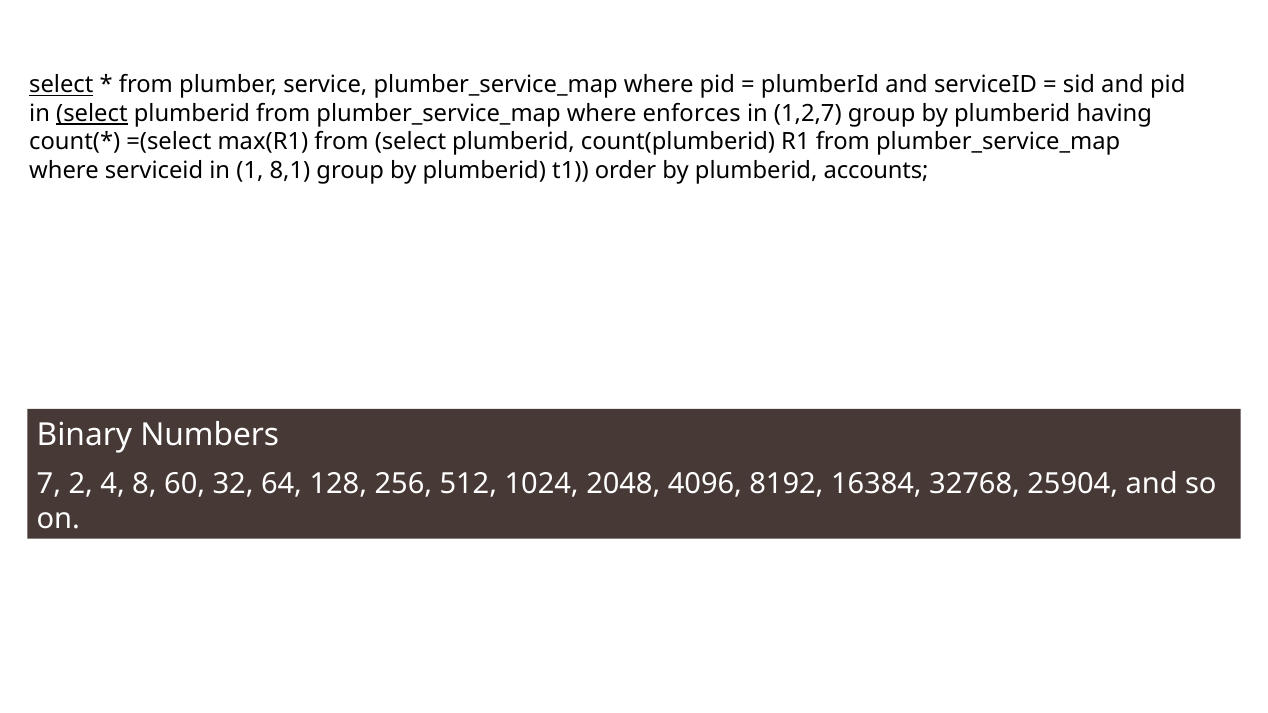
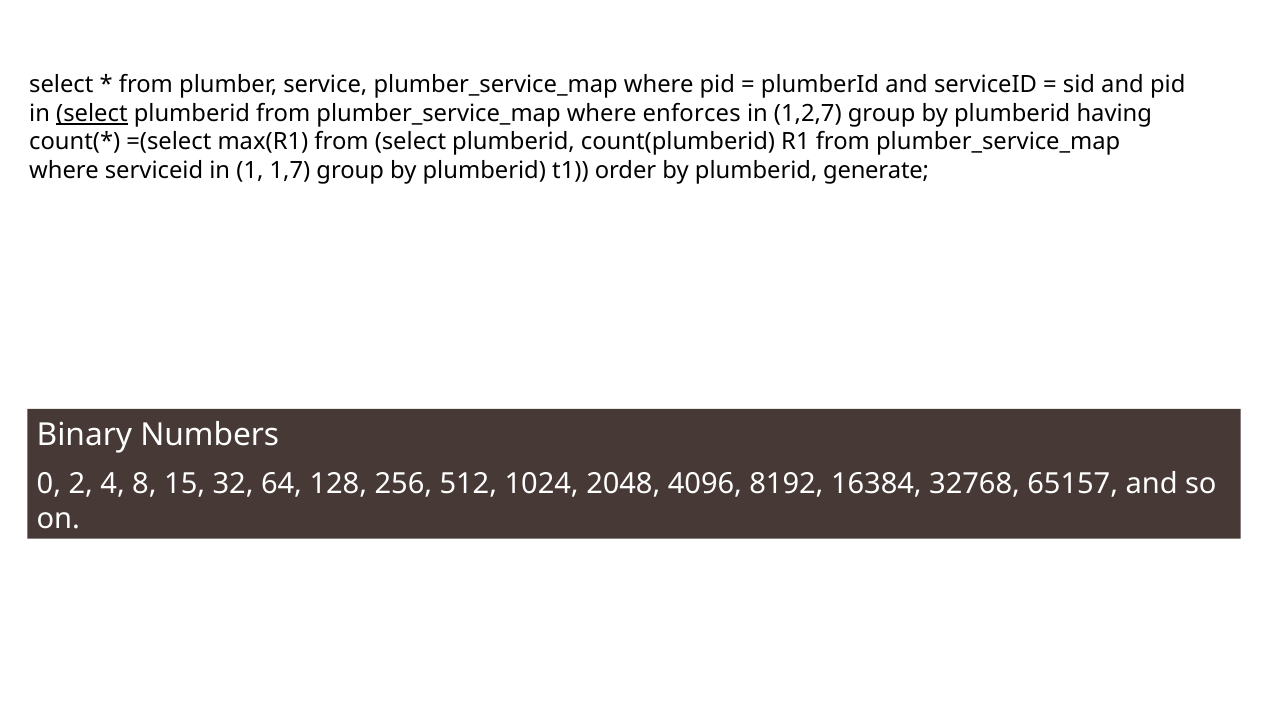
select at (61, 85) underline: present -> none
8,1: 8,1 -> 1,7
accounts: accounts -> generate
7: 7 -> 0
60: 60 -> 15
25904: 25904 -> 65157
